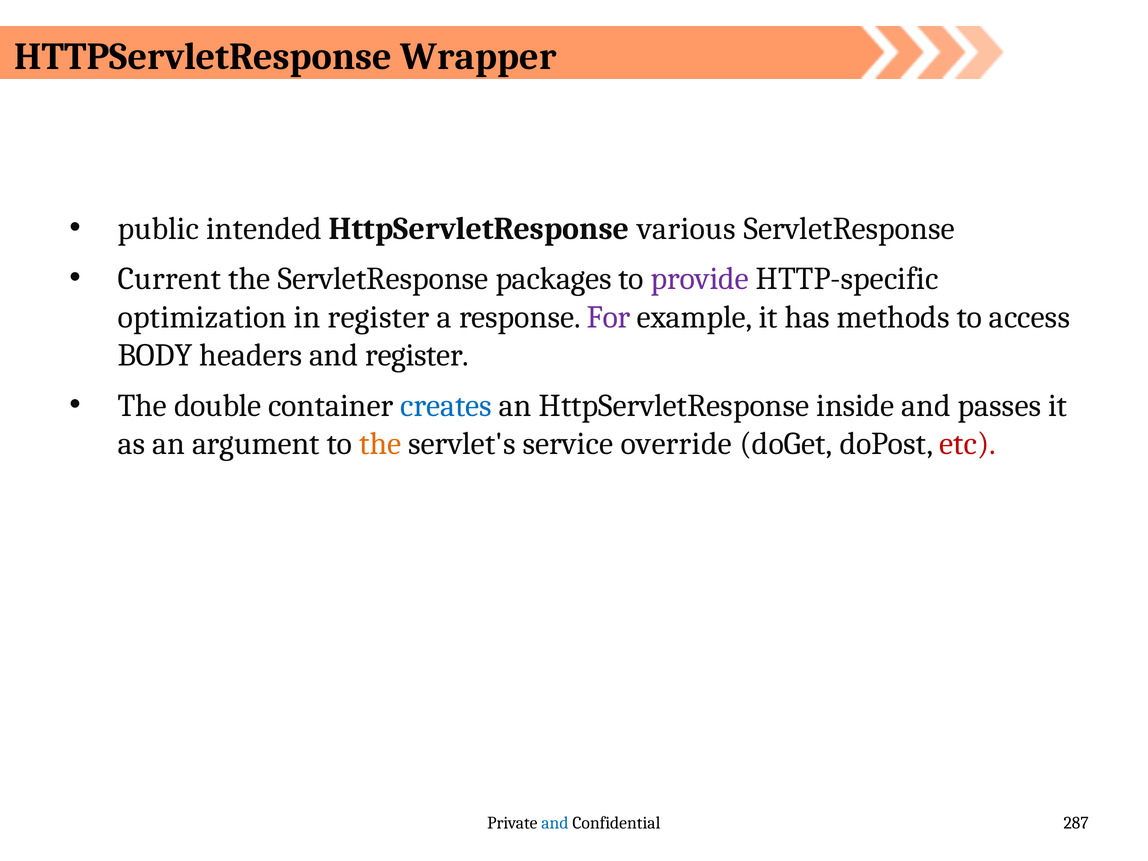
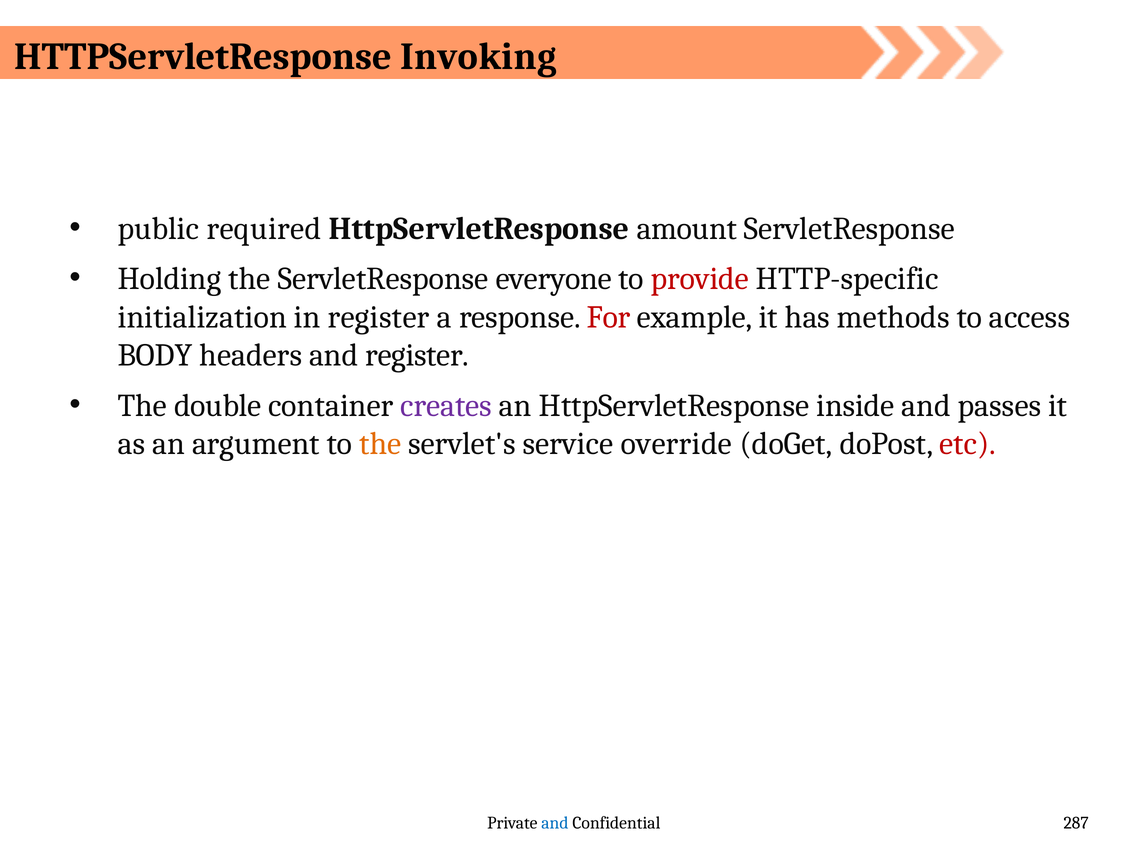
Wrapper: Wrapper -> Invoking
intended: intended -> required
various: various -> amount
Current: Current -> Holding
packages: packages -> everyone
provide colour: purple -> red
optimization: optimization -> initialization
For colour: purple -> red
creates colour: blue -> purple
